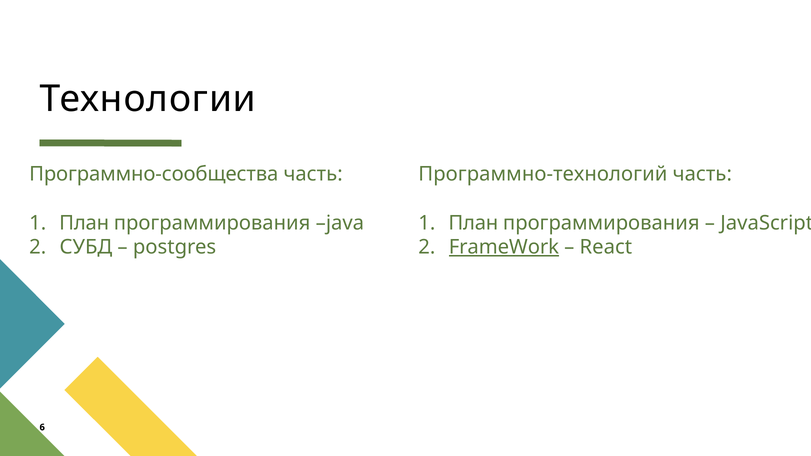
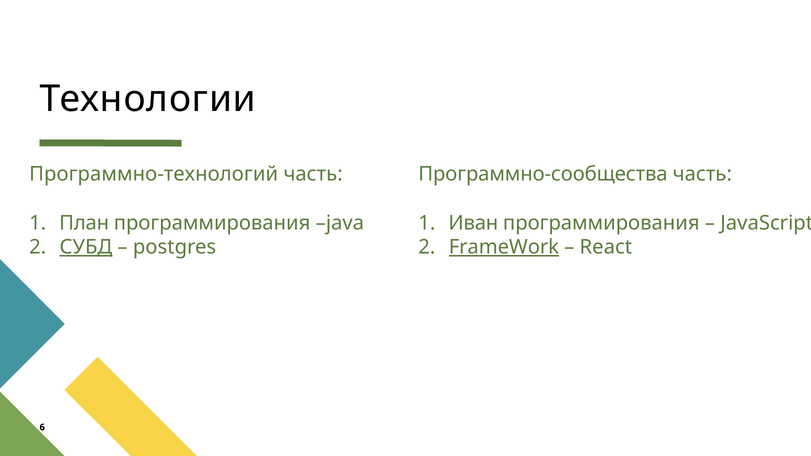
Программно-сообщества: Программно-сообщества -> Программно-технологий
Программно-технологий: Программно-технологий -> Программно-сообщества
План at (473, 223): План -> Иван
СУБД underline: none -> present
